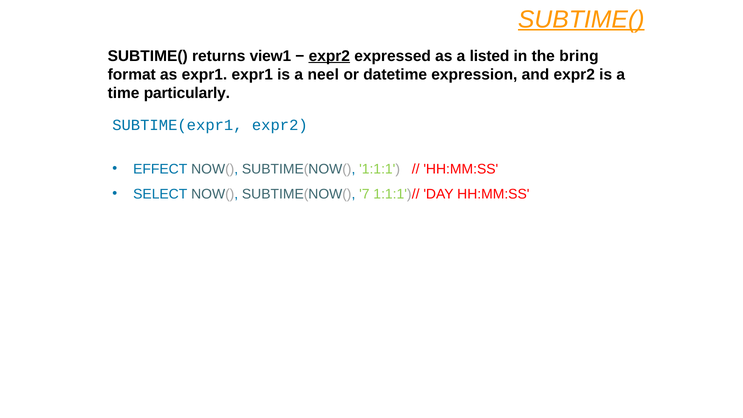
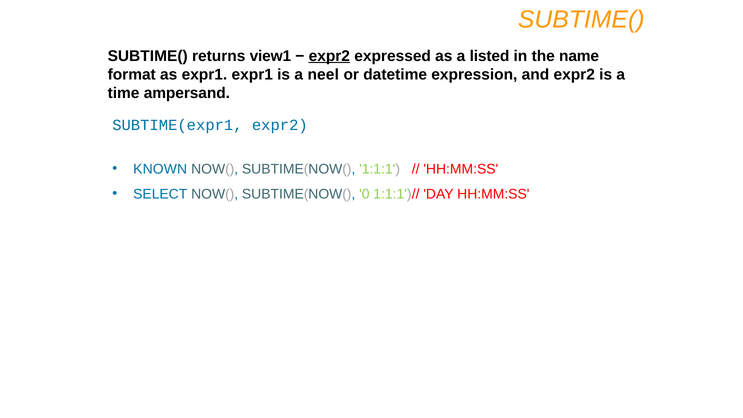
SUBTIME( at (581, 19) underline: present -> none
bring: bring -> name
particularly: particularly -> ampersand
EFFECT: EFFECT -> KNOWN
7: 7 -> 0
